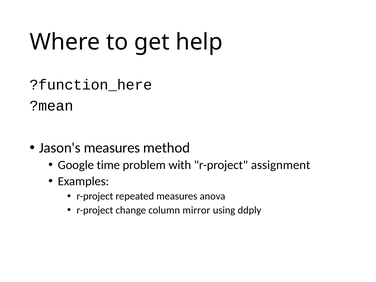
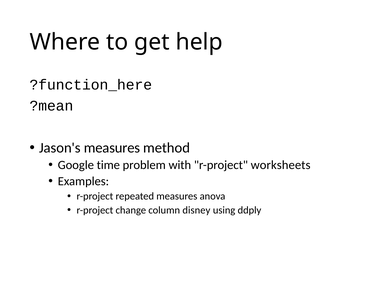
assignment: assignment -> worksheets
mirror: mirror -> disney
